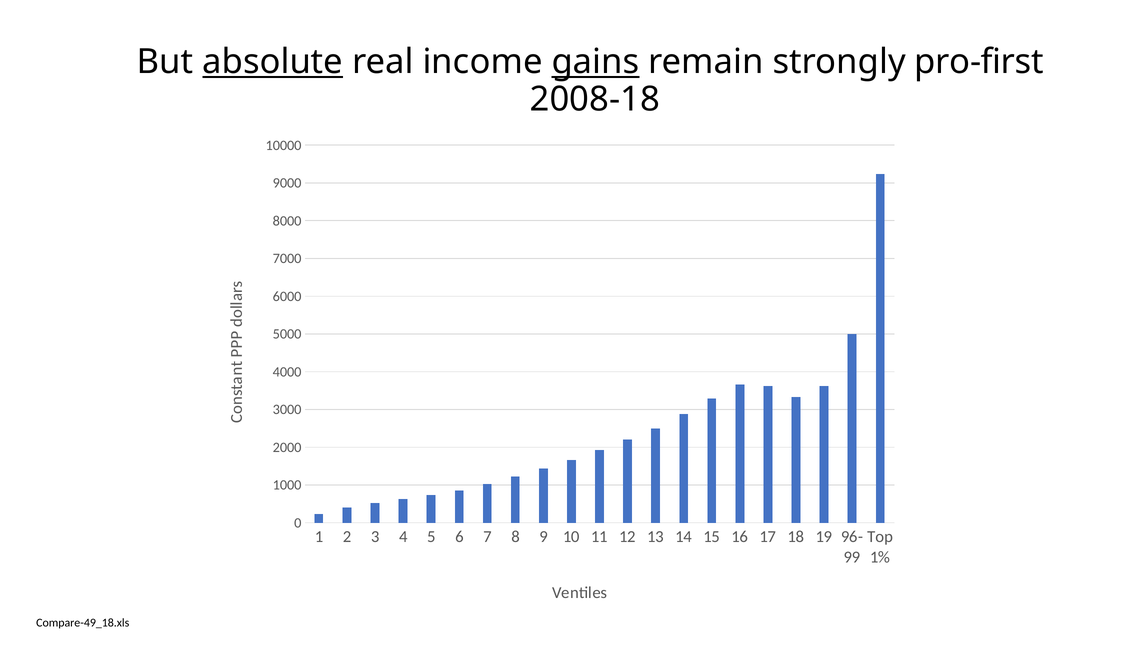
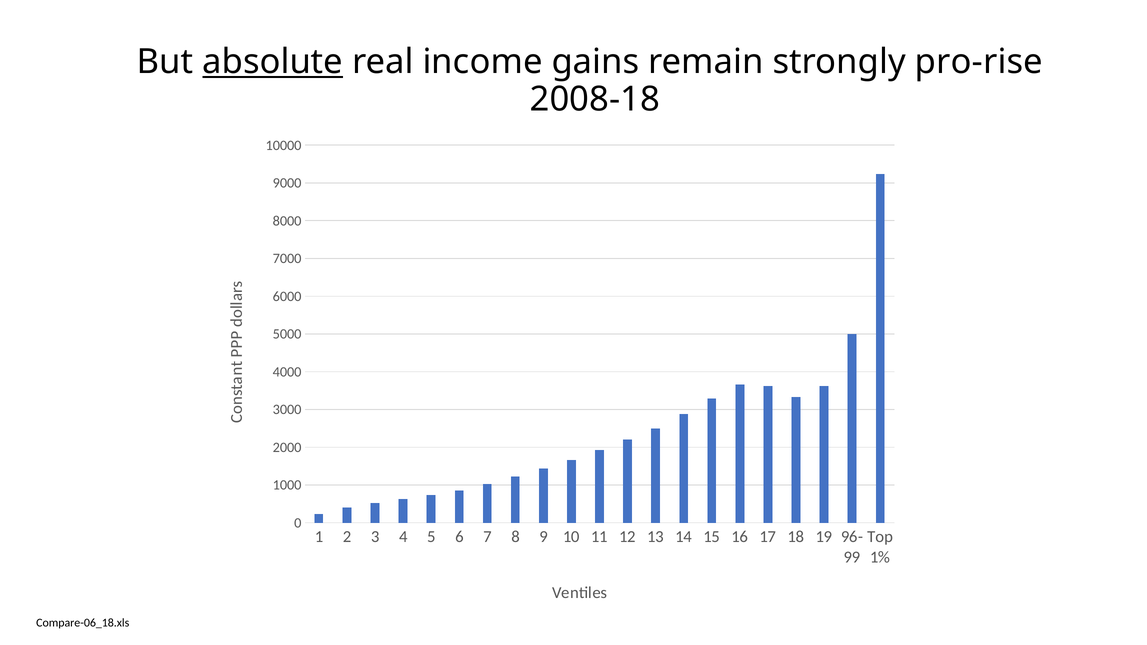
gains underline: present -> none
pro-first: pro-first -> pro-rise
Compare-49_18.xls: Compare-49_18.xls -> Compare-06_18.xls
